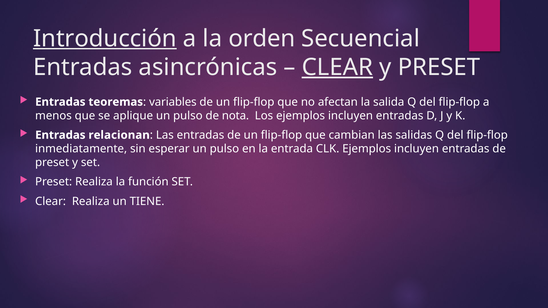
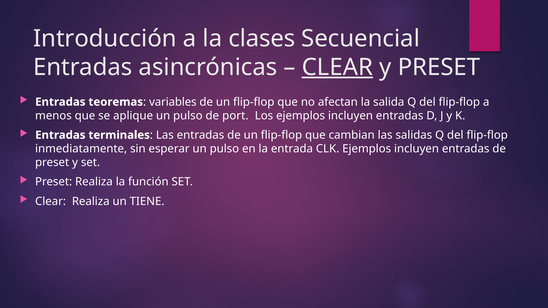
Introducción underline: present -> none
orden: orden -> clases
nota: nota -> port
relacionan: relacionan -> terminales
